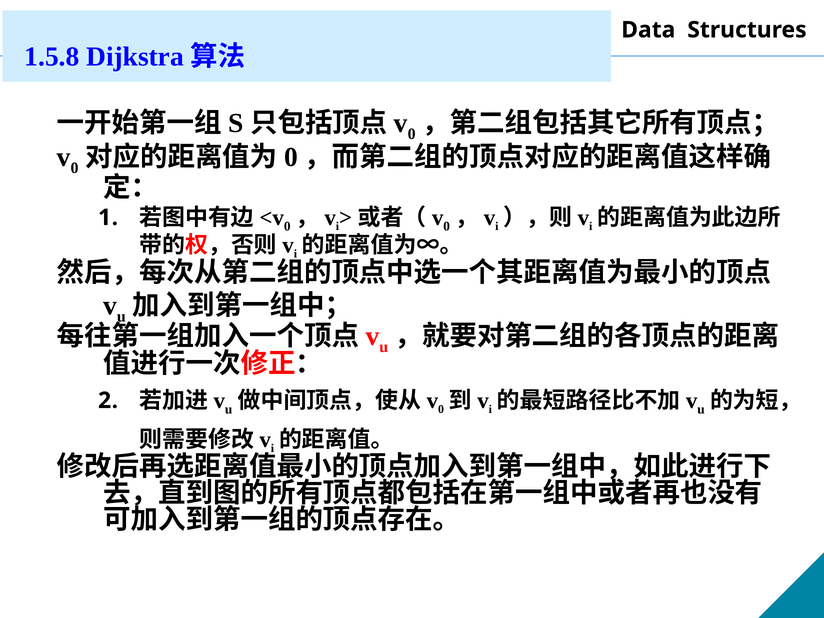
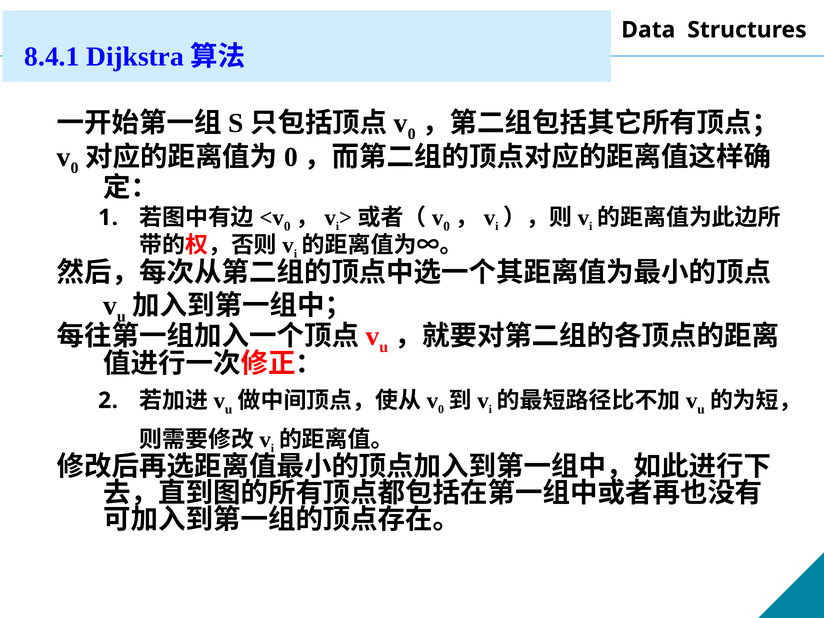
1.5.8: 1.5.8 -> 8.4.1
